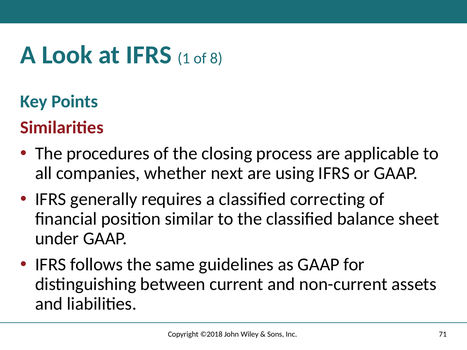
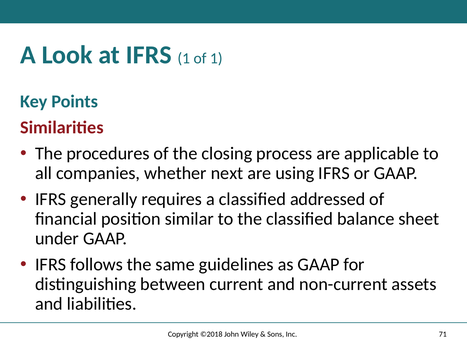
of 8: 8 -> 1
correcting: correcting -> addressed
